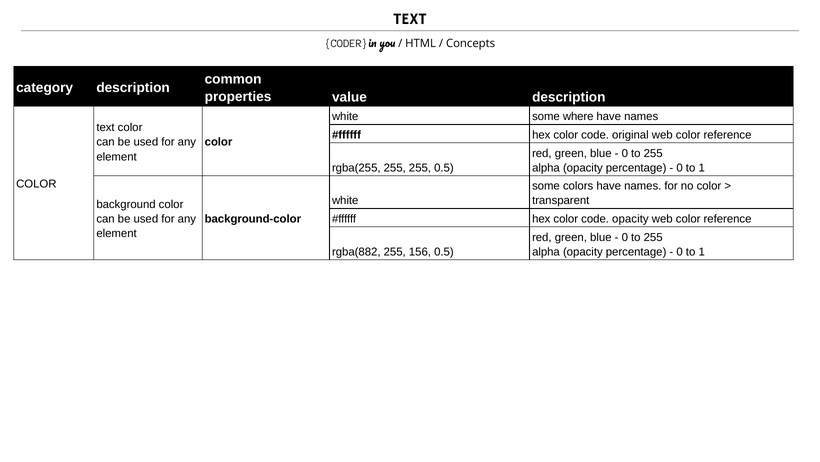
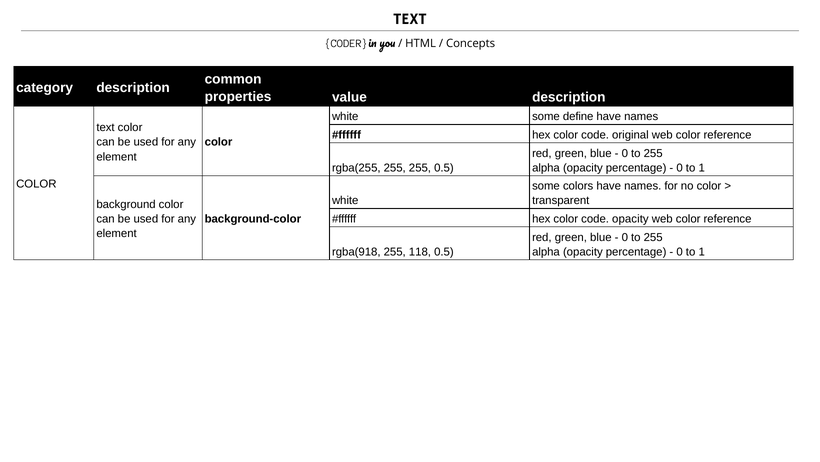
where: where -> define
rgba(882: rgba(882 -> rgba(918
156: 156 -> 118
